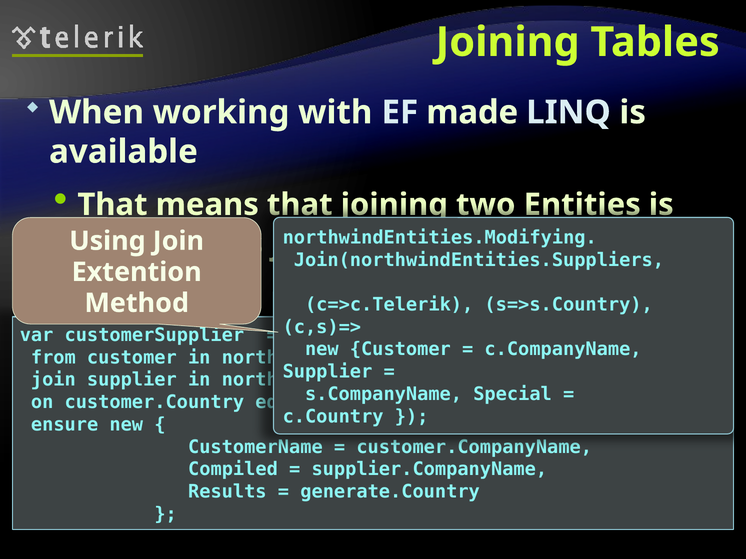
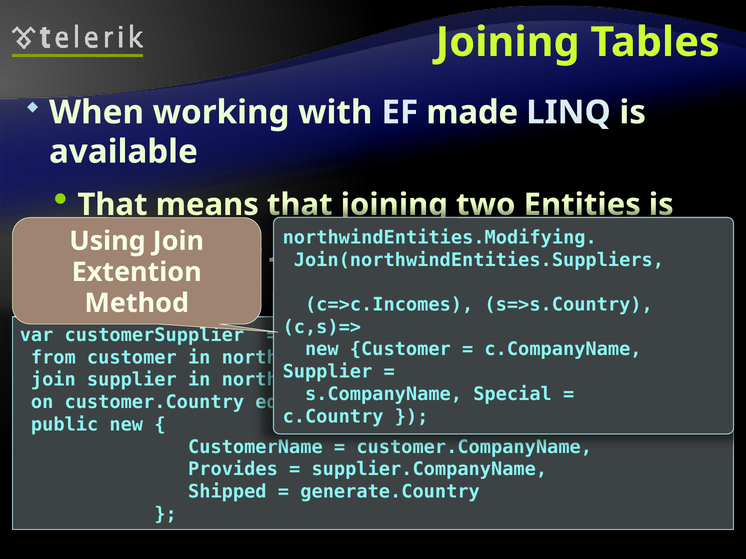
c=>c.Telerik: c=>c.Telerik -> c=>c.Incomes
ensure: ensure -> public
Compiled: Compiled -> Provides
Results: Results -> Shipped
